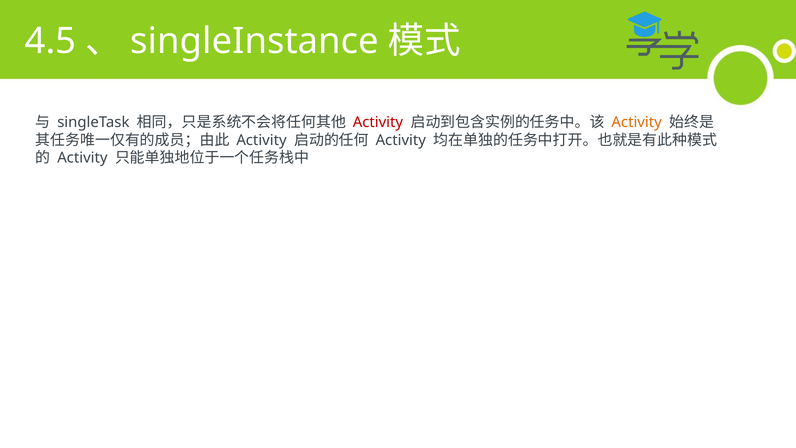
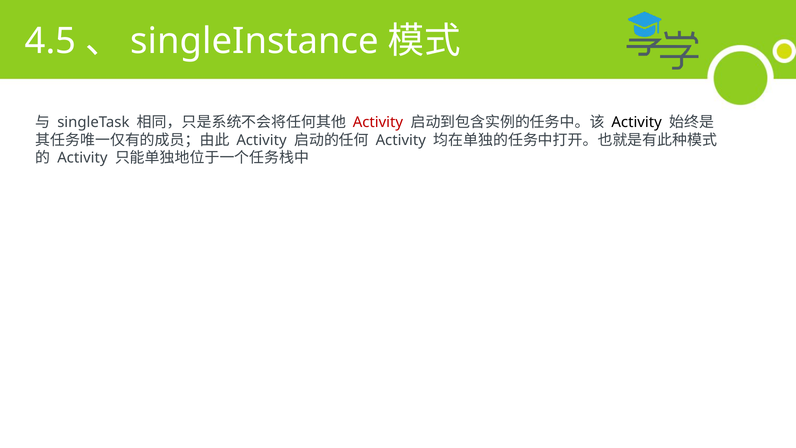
Activity at (637, 122) colour: orange -> black
